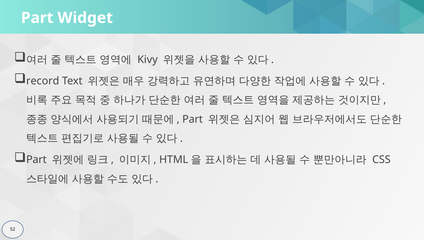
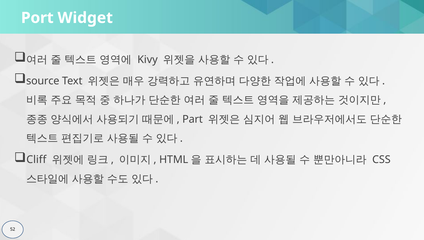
Part at (37, 18): Part -> Port
record: record -> source
Part at (36, 160): Part -> Cliff
